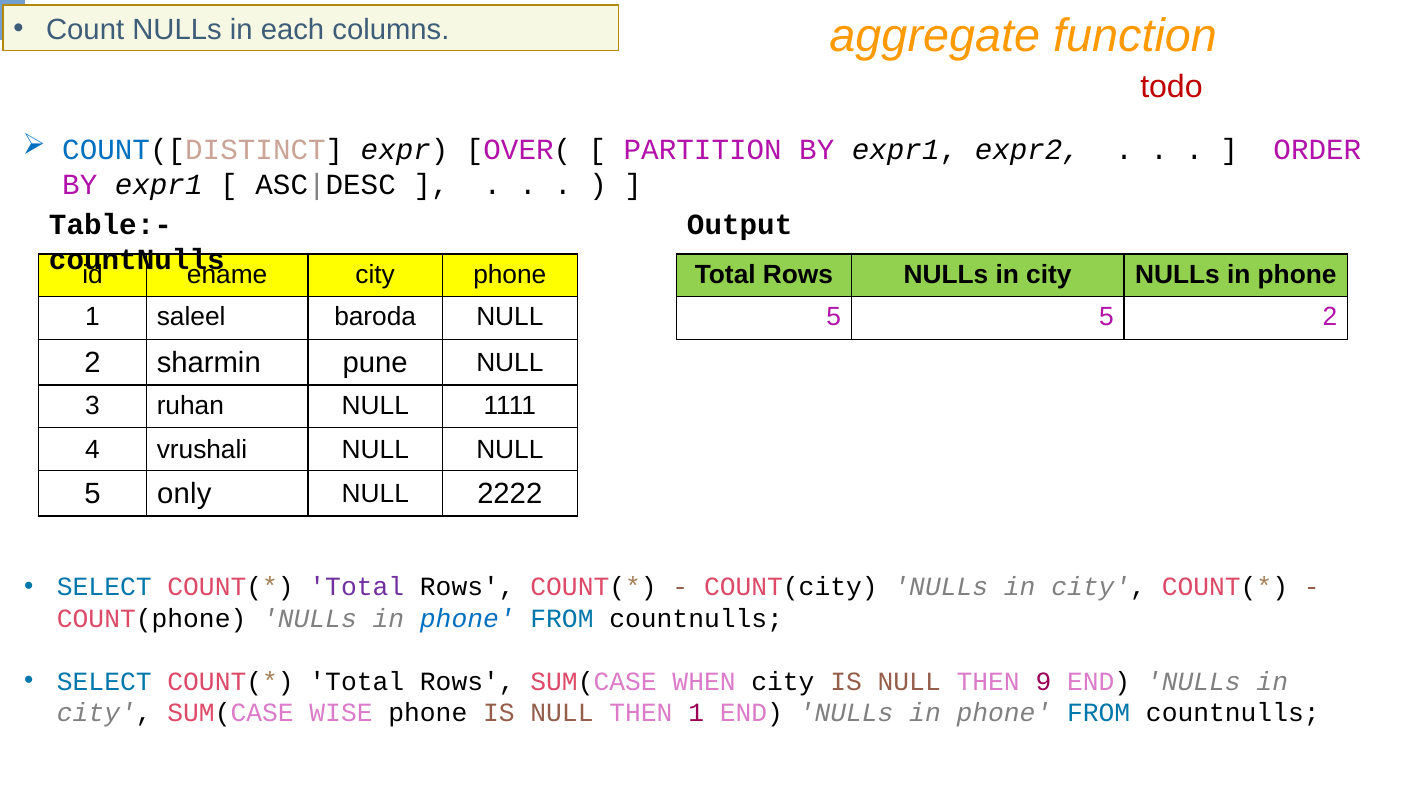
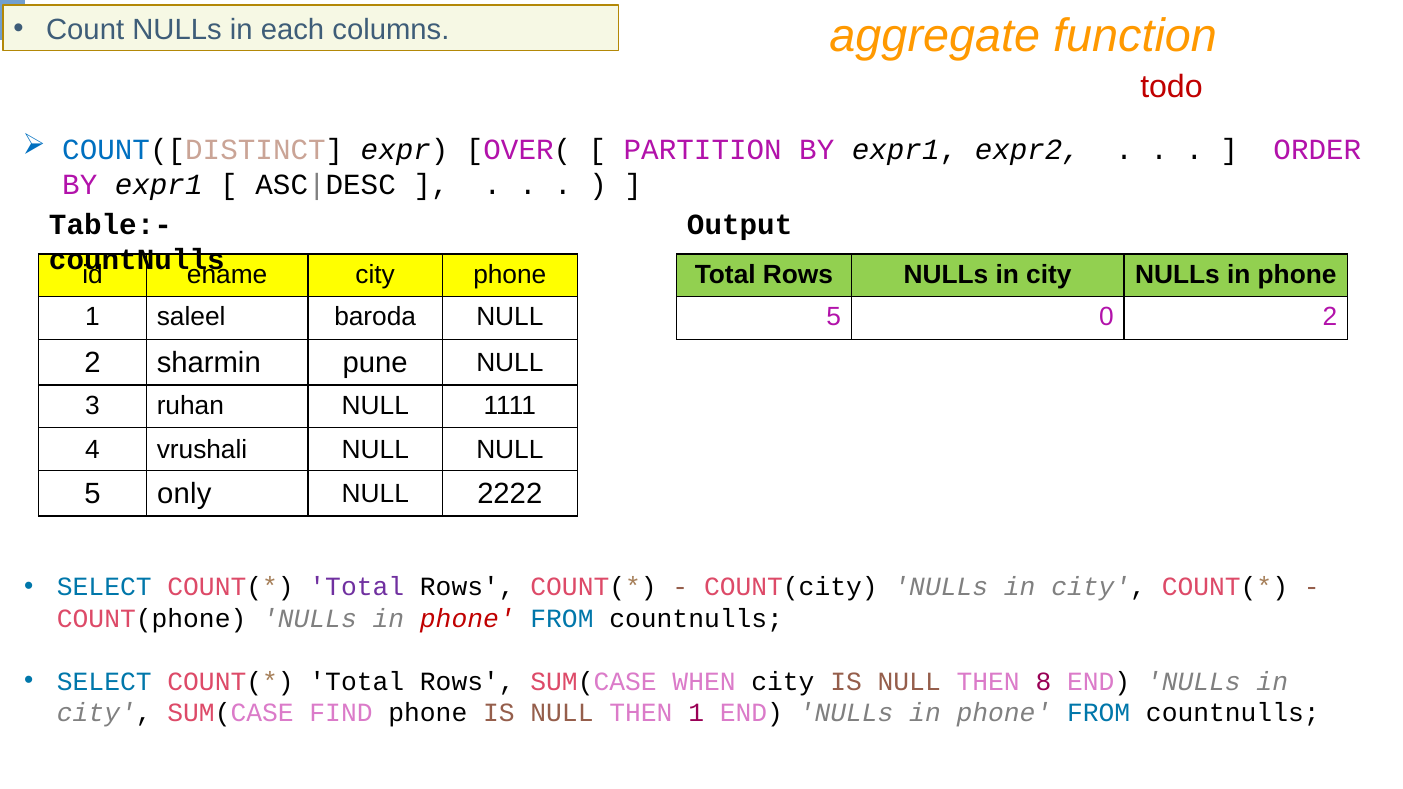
5 5: 5 -> 0
phone at (467, 619) colour: blue -> red
9: 9 -> 8
WISE: WISE -> FIND
